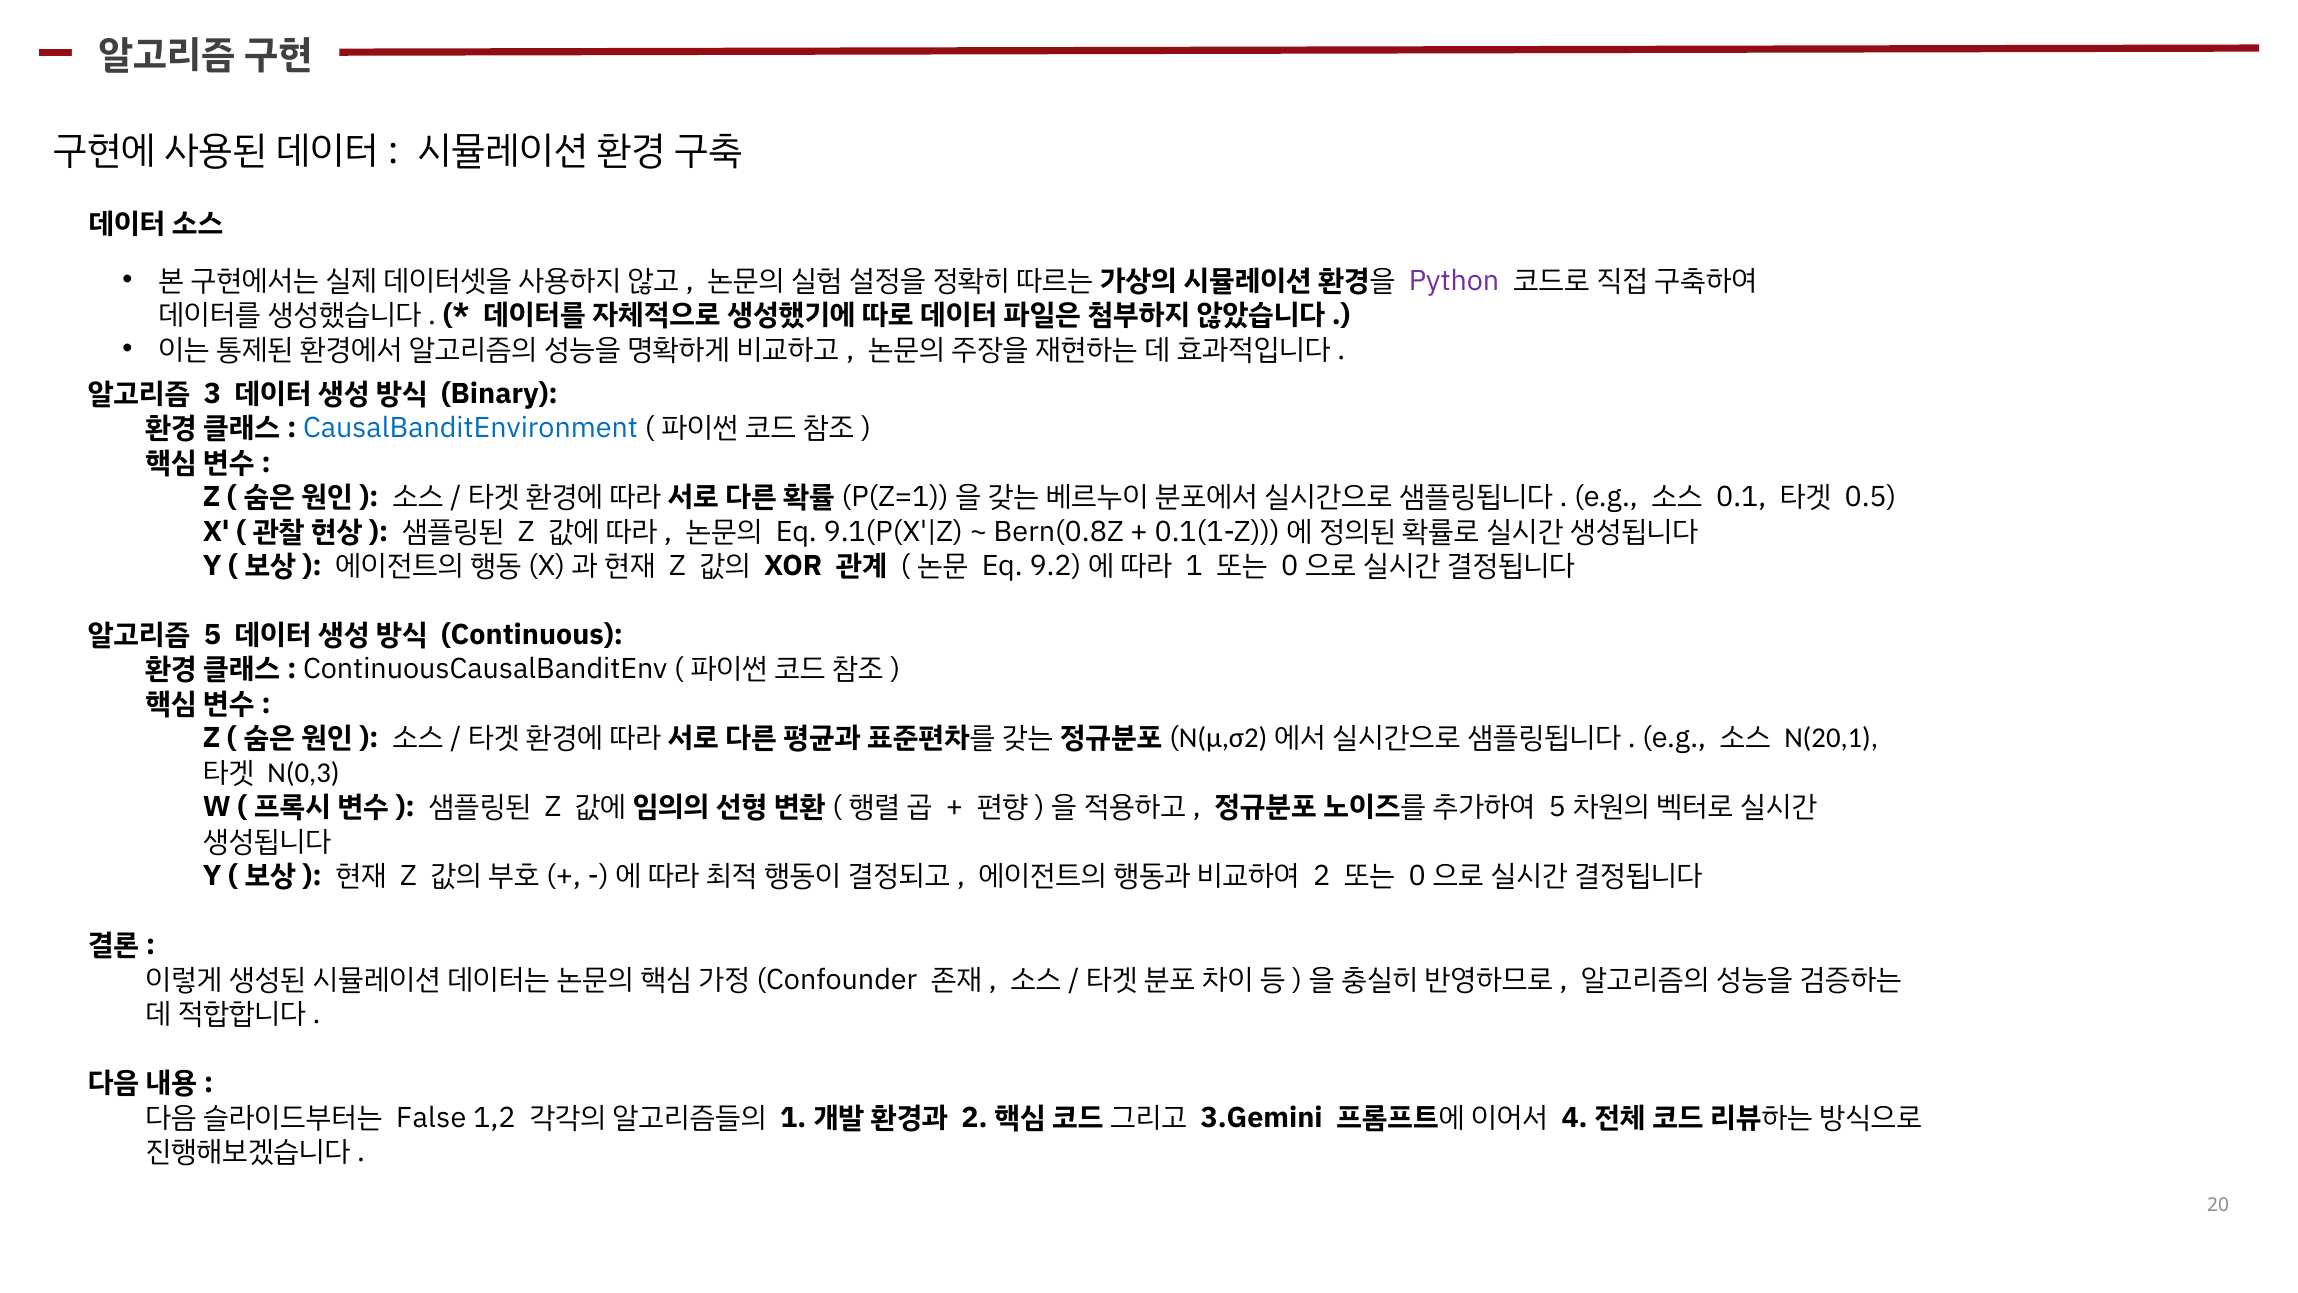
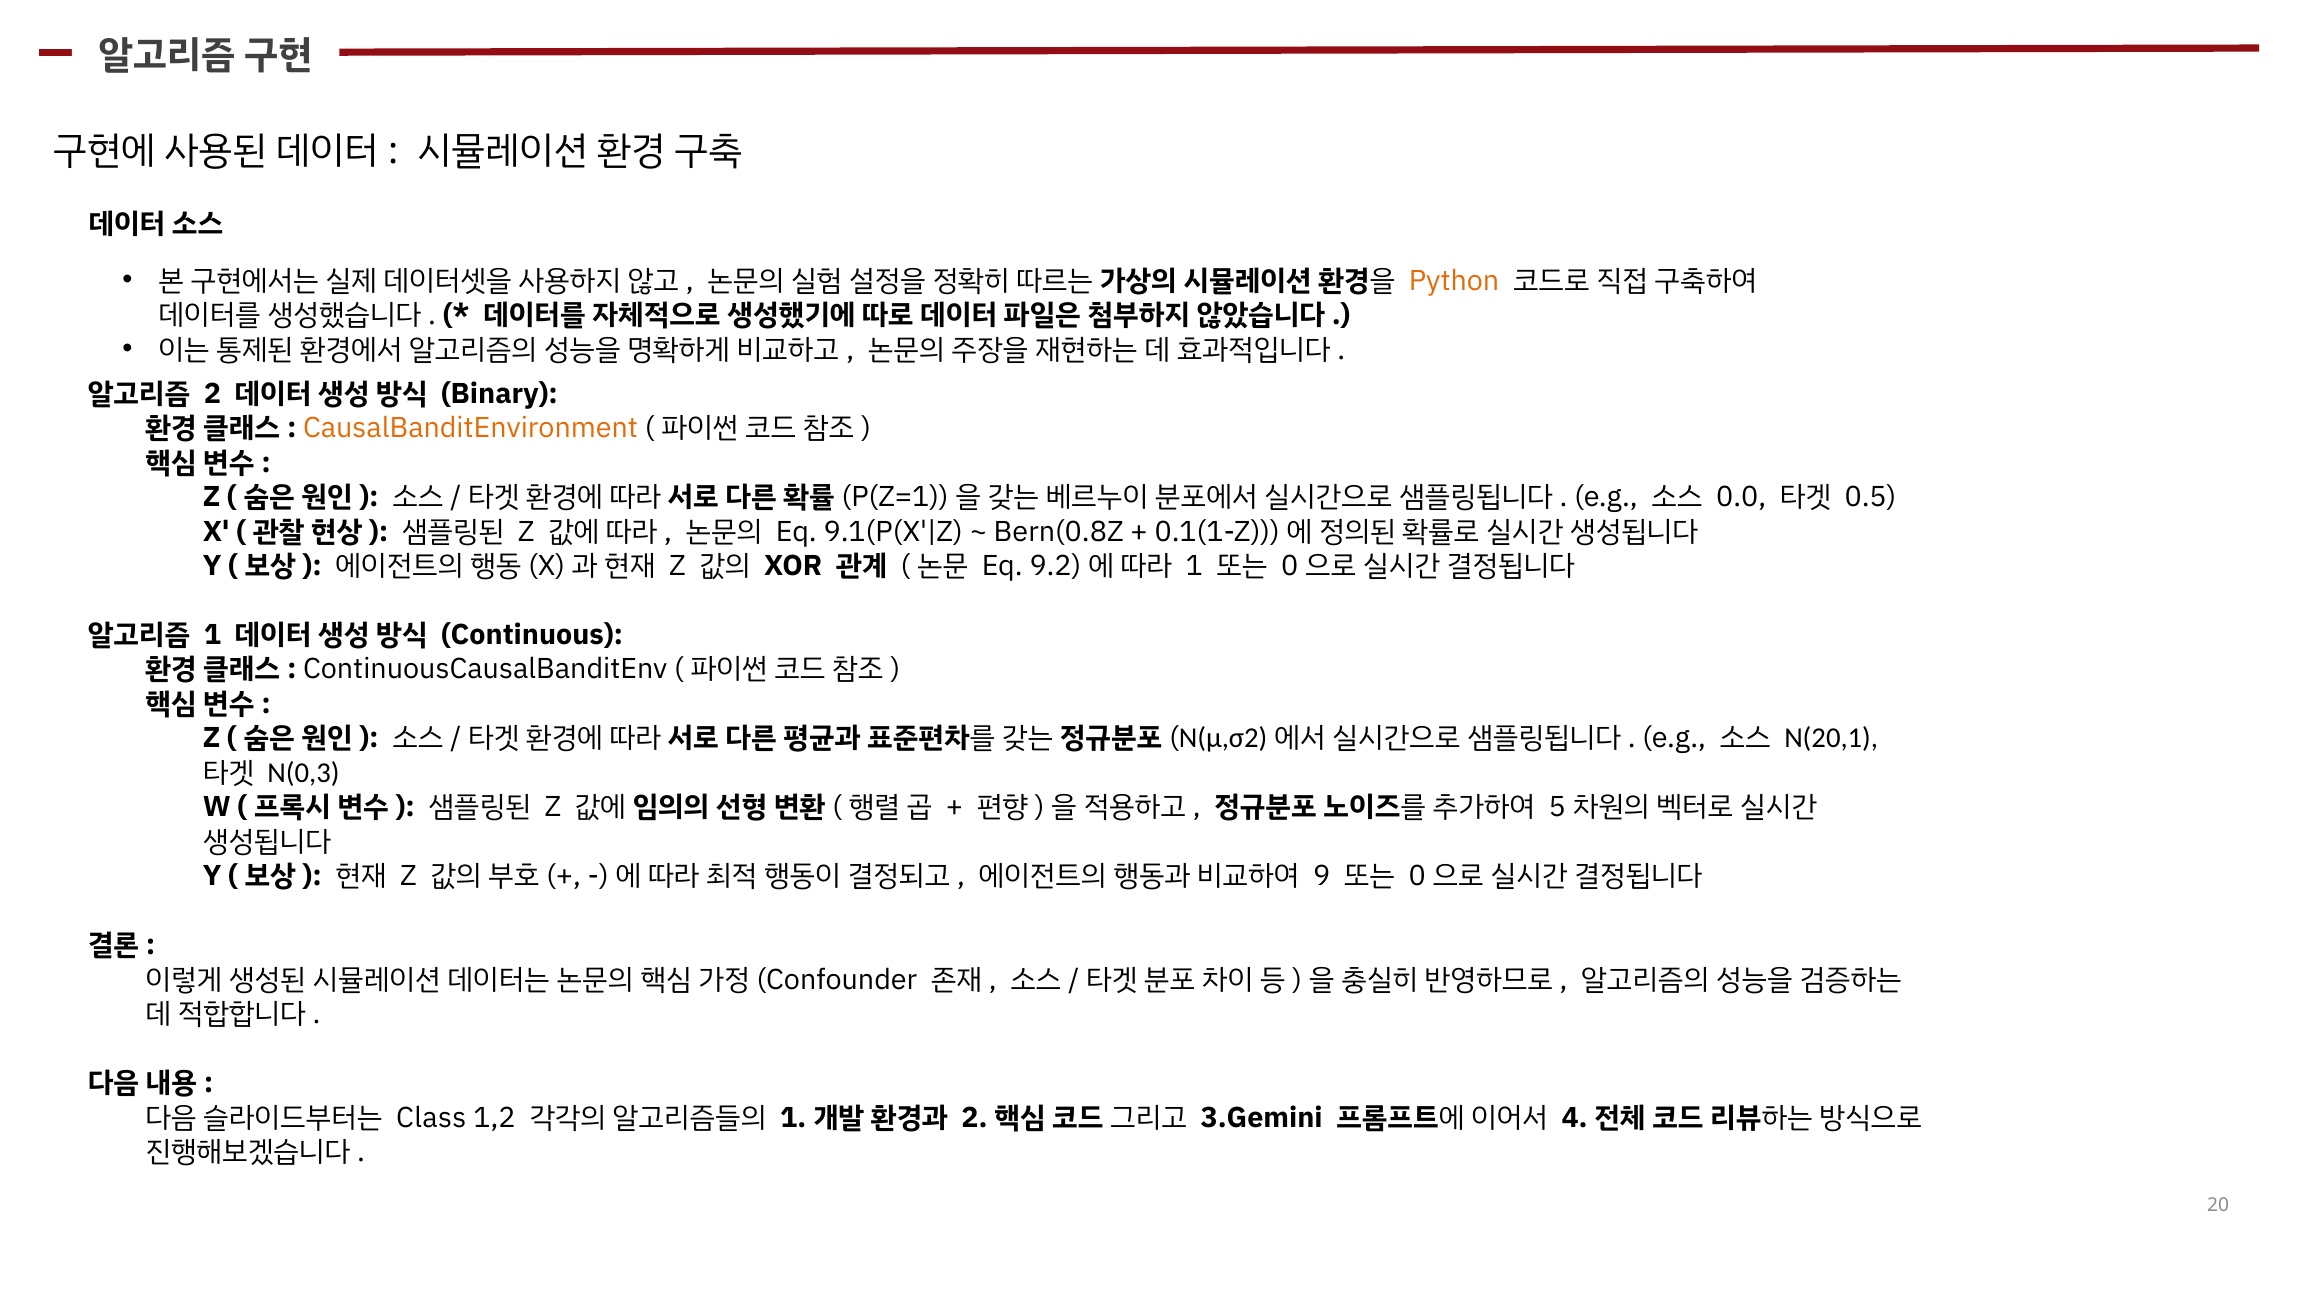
Python colour: purple -> orange
3: 3 -> 2
CausalBanditEnvironment colour: blue -> orange
0.1: 0.1 -> 0.0
5 at (213, 635): 5 -> 1
2: 2 -> 9
False: False -> Class
